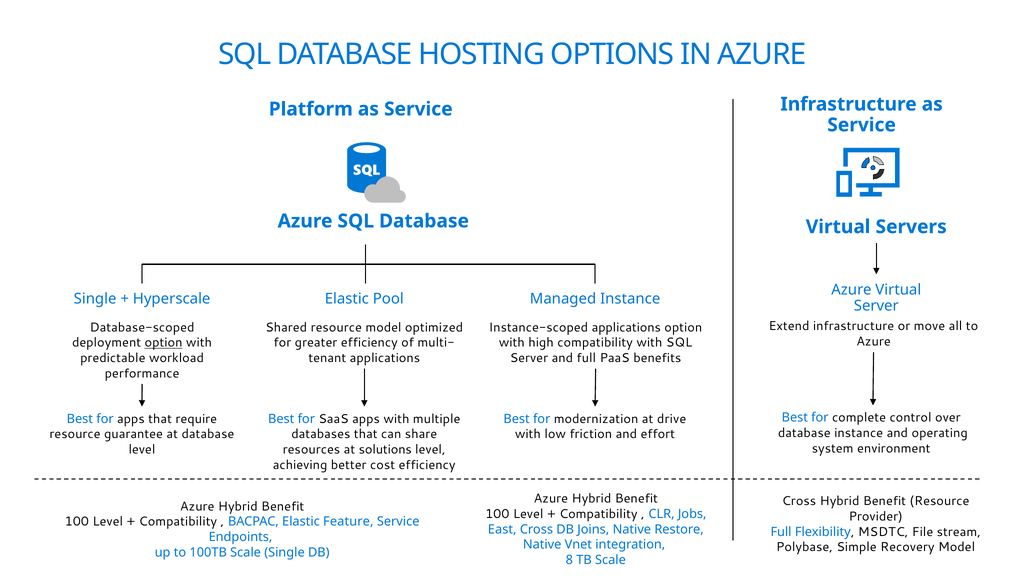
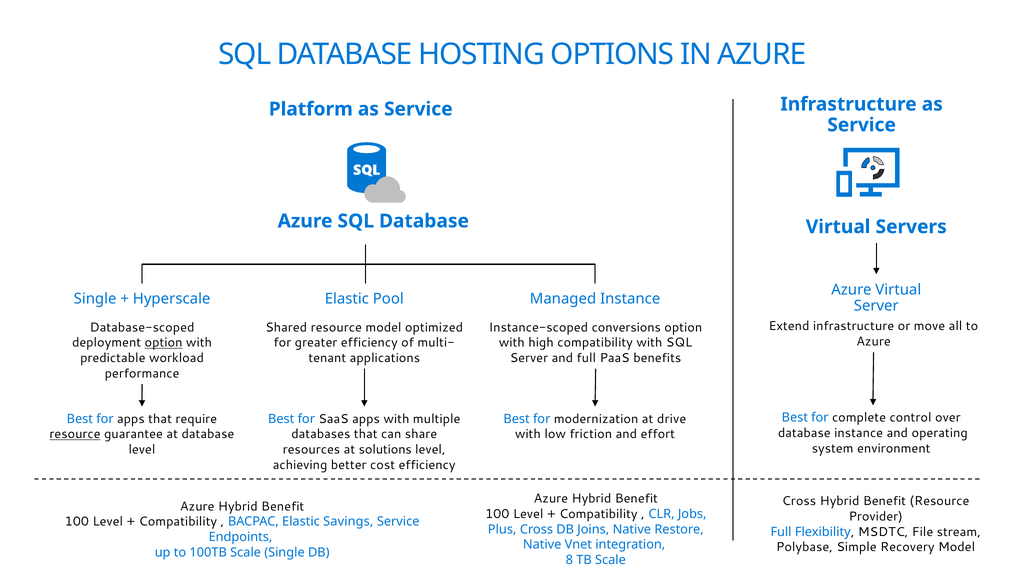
Instance-scoped applications: applications -> conversions
resource at (75, 434) underline: none -> present
Feature: Feature -> Savings
East: East -> Plus
